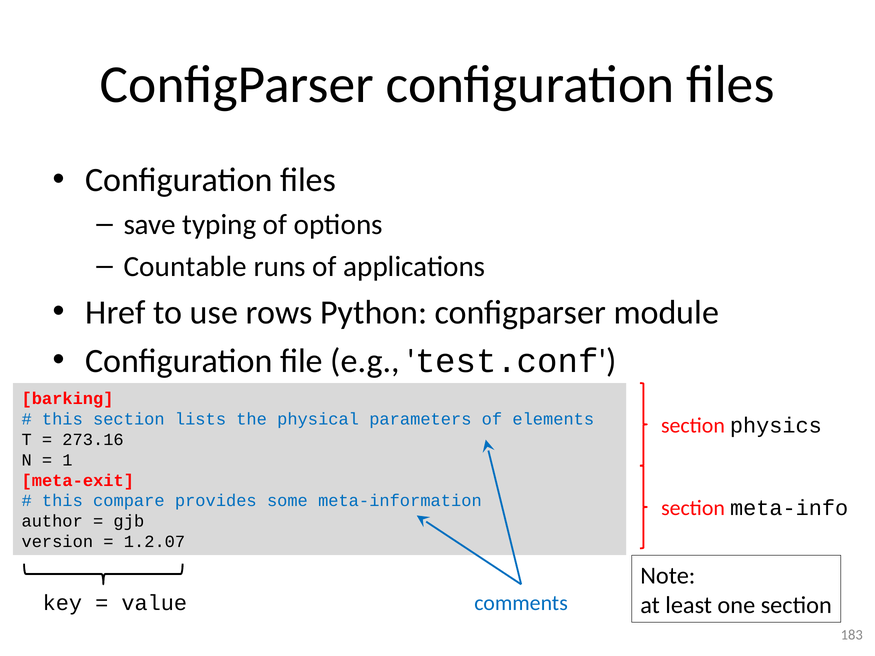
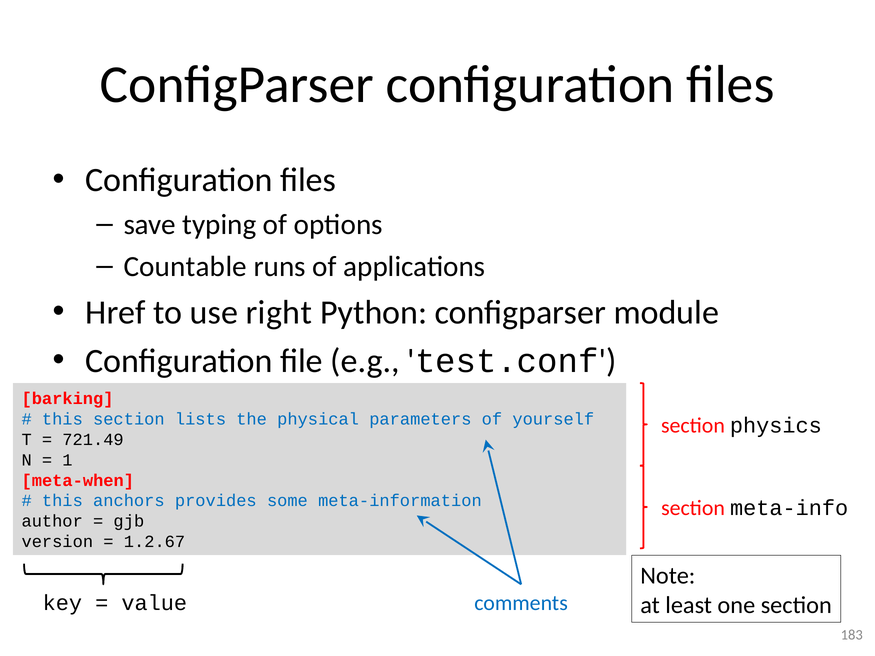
rows: rows -> right
elements: elements -> yourself
273.16: 273.16 -> 721.49
meta-exit: meta-exit -> meta-when
compare: compare -> anchors
1.2.07: 1.2.07 -> 1.2.67
